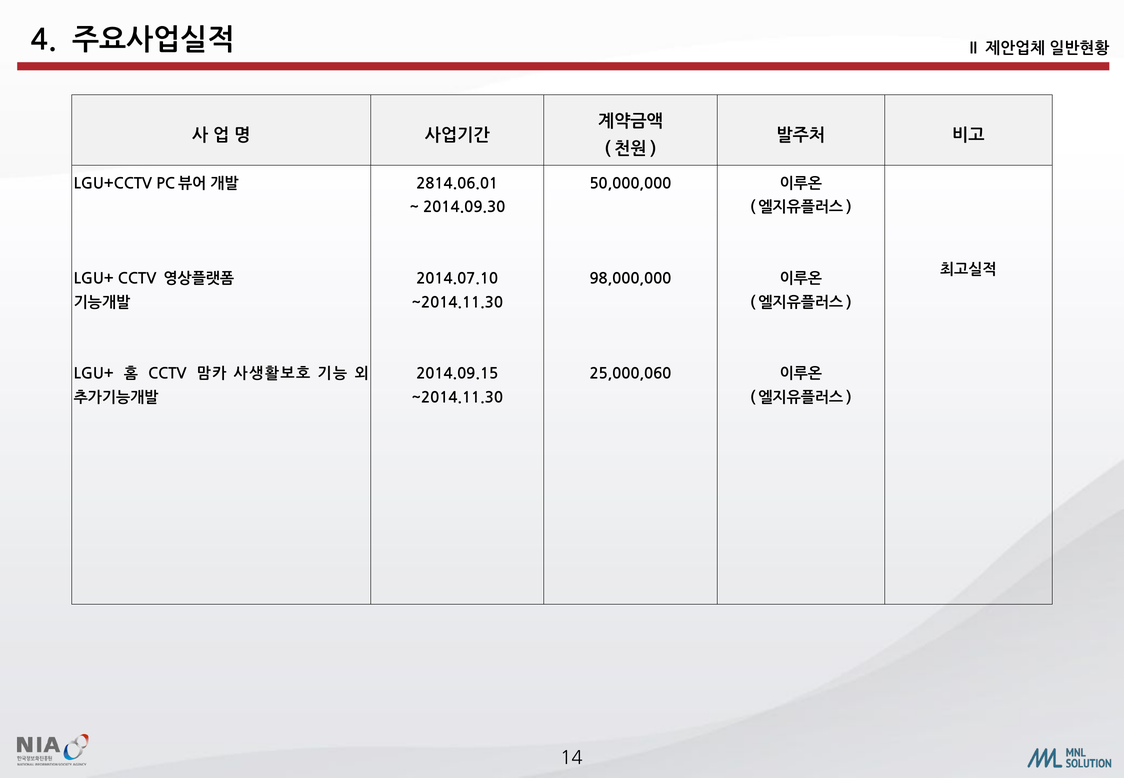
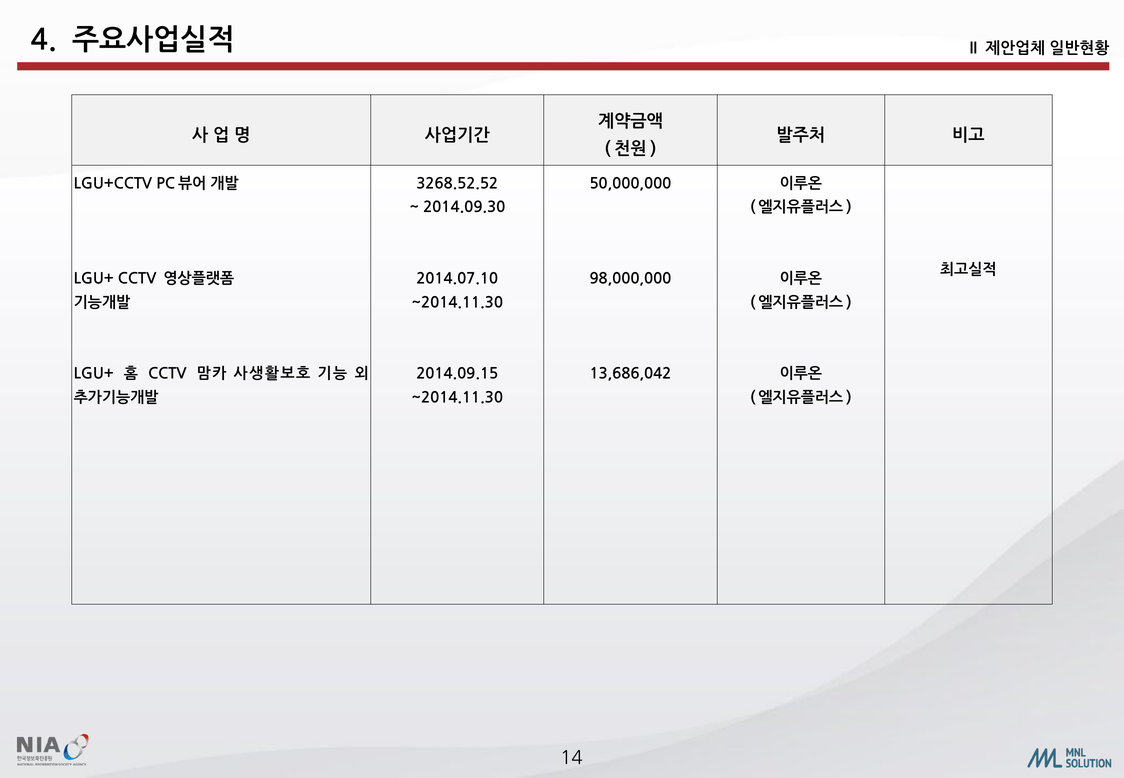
2814.06.01: 2814.06.01 -> 3268.52.52
25,000,060: 25,000,060 -> 13,686,042
